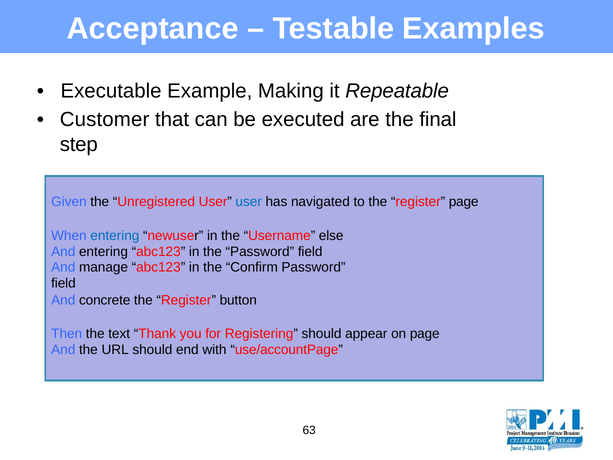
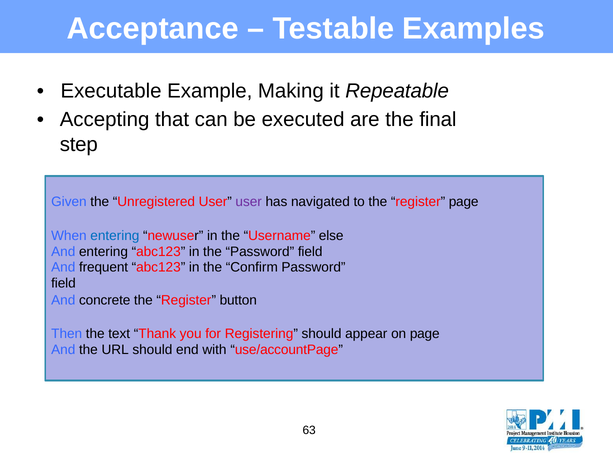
Customer: Customer -> Accepting
user at (249, 202) colour: blue -> purple
manage: manage -> frequent
